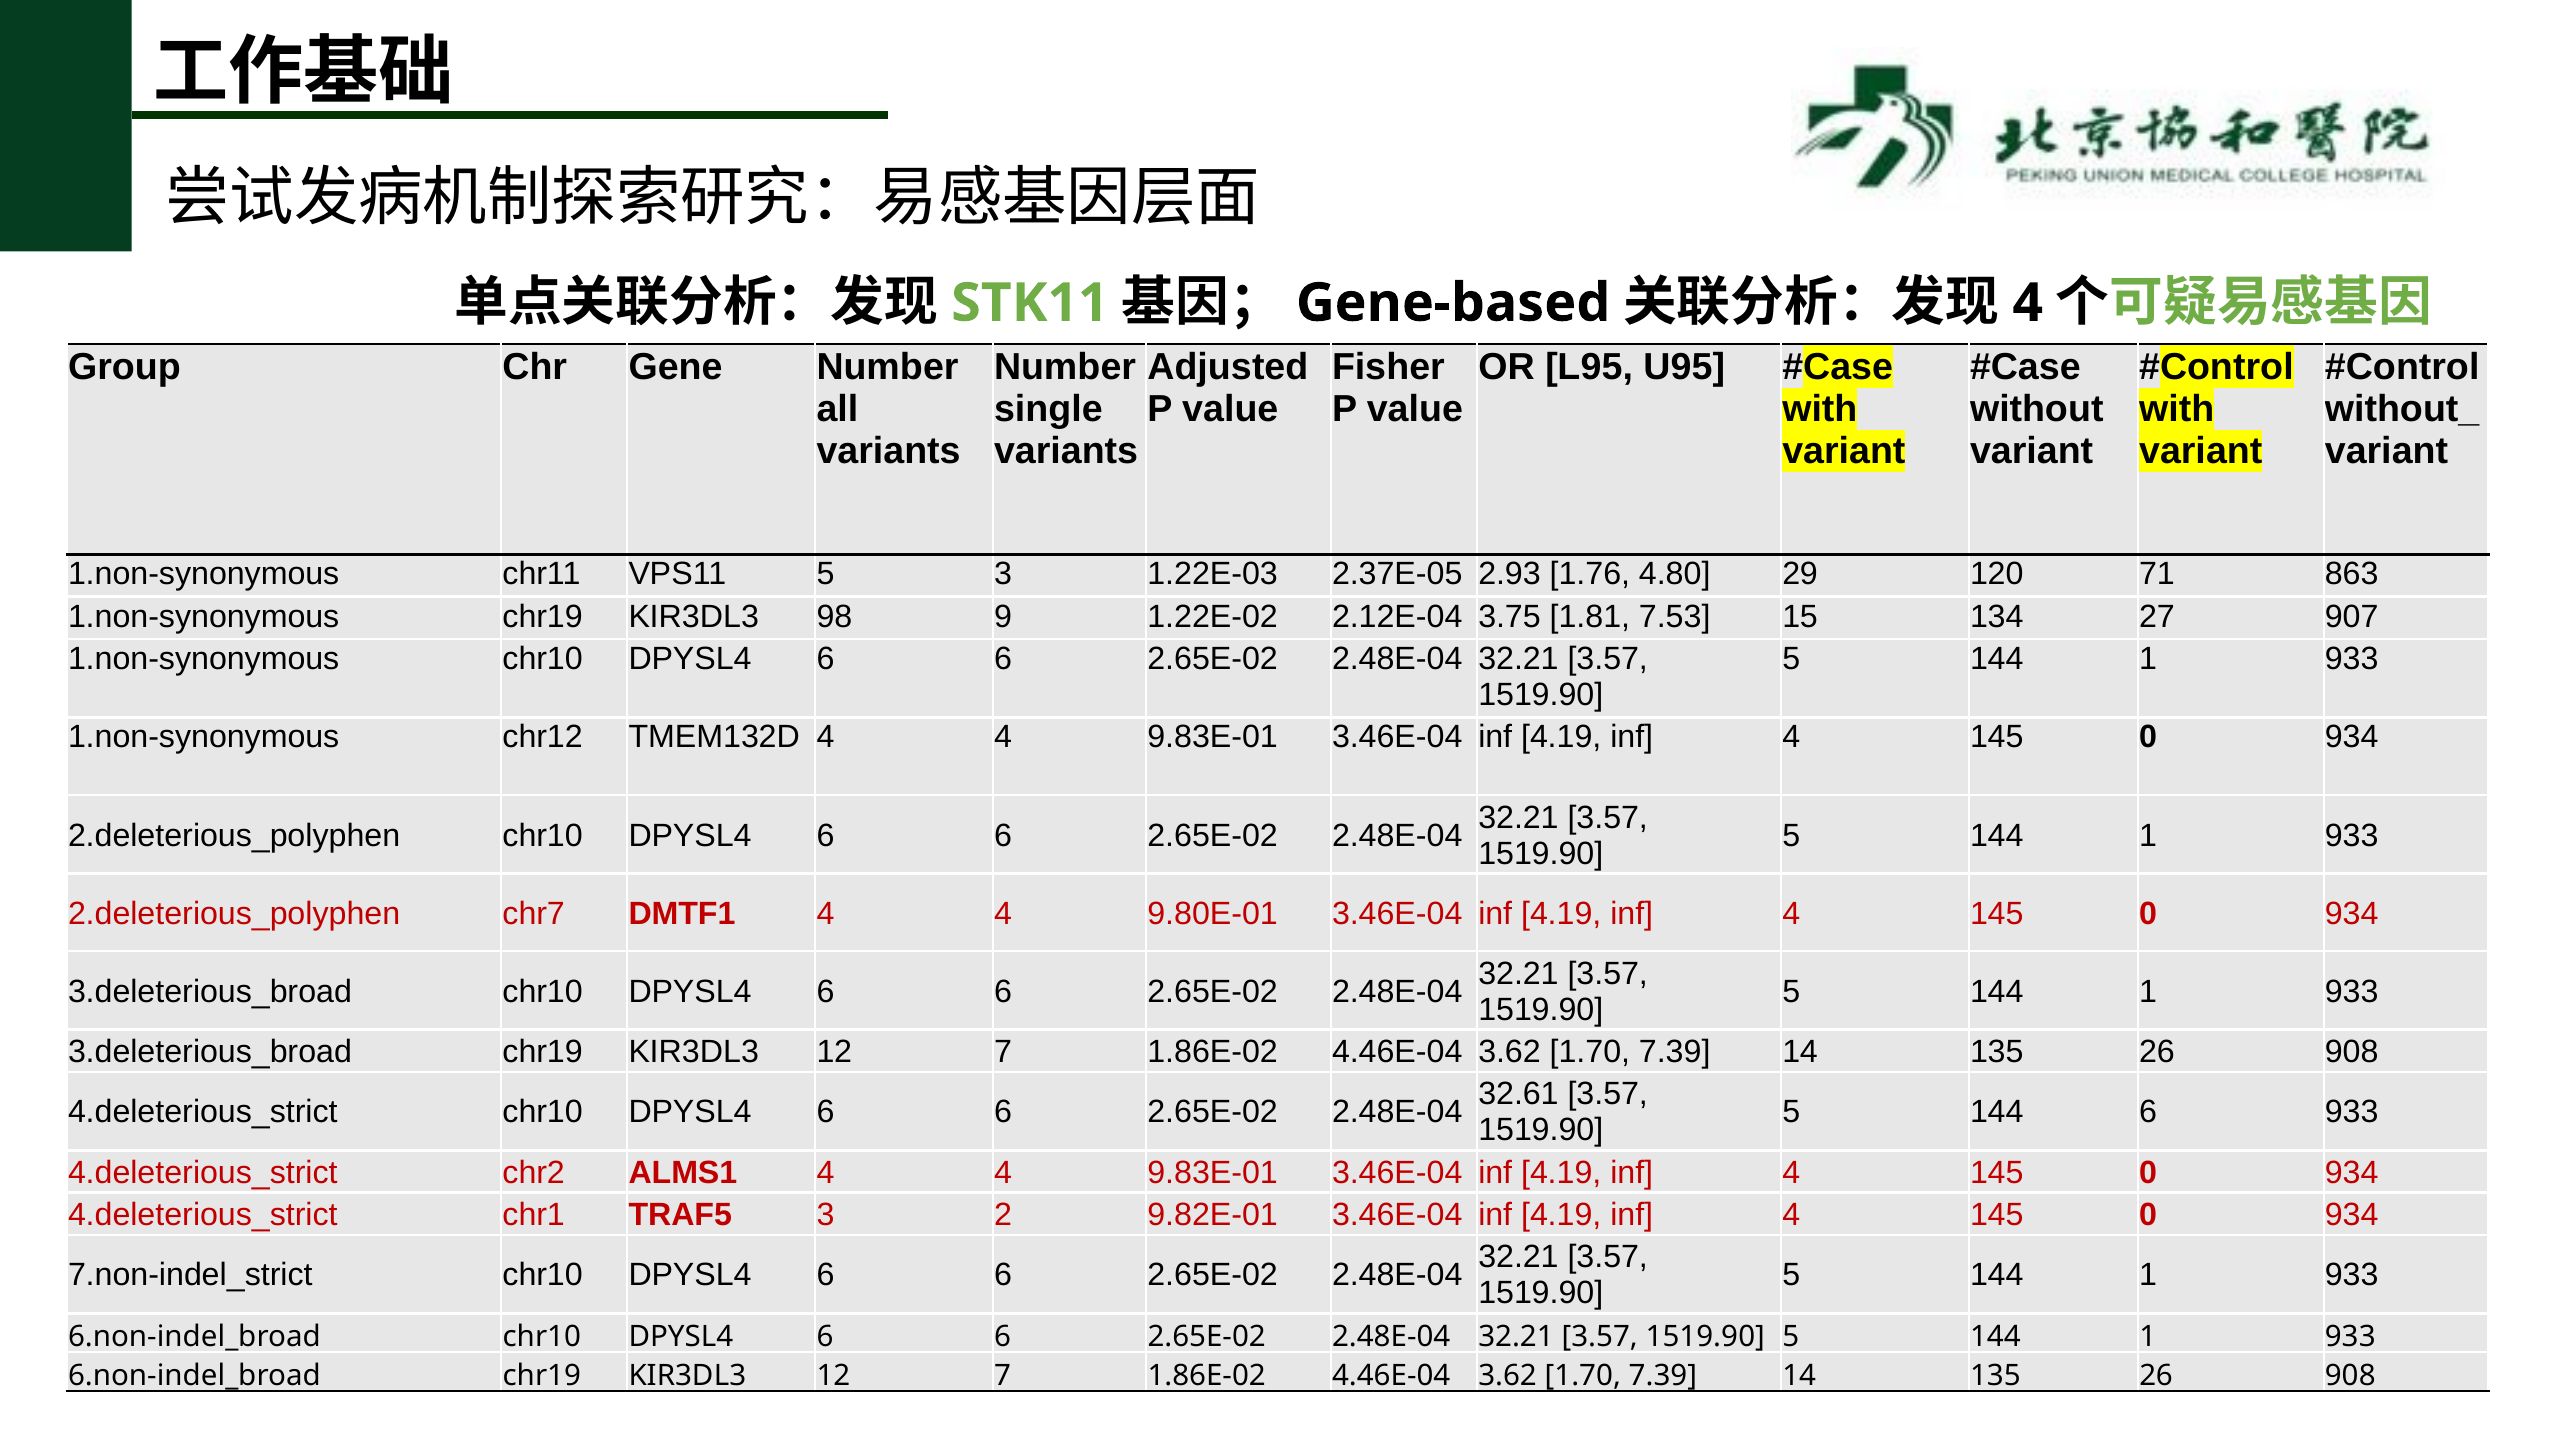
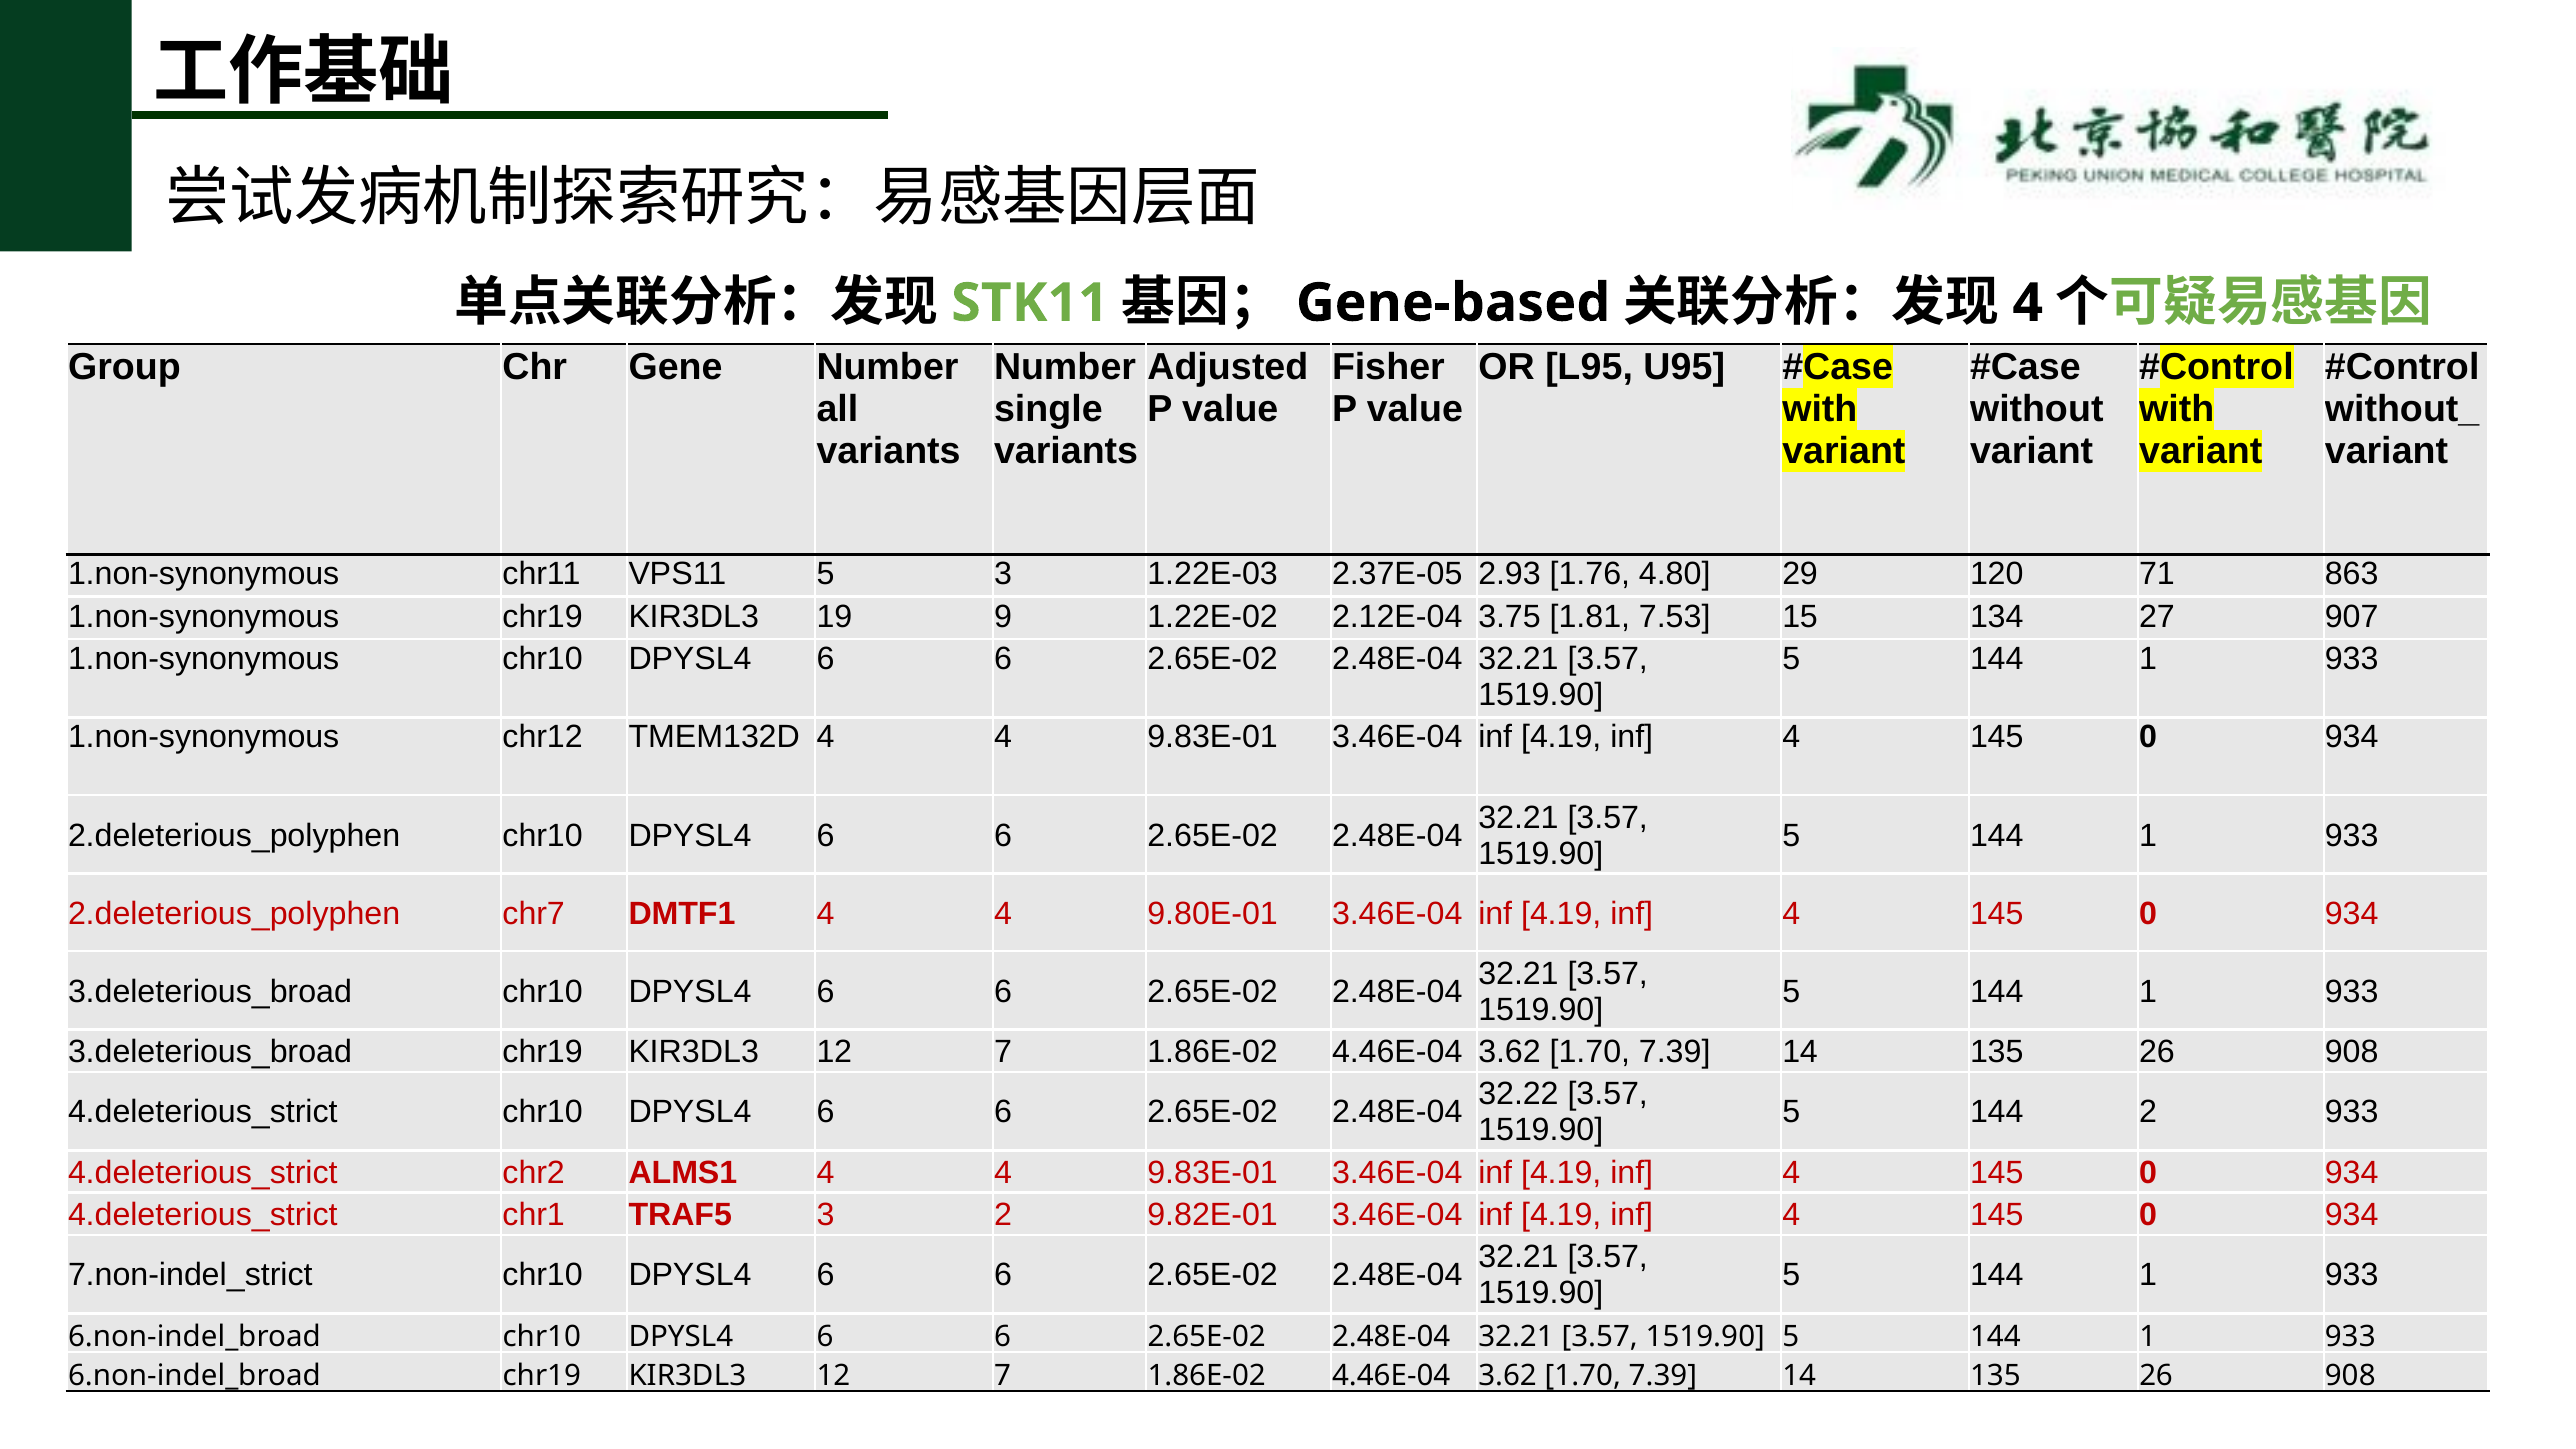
98: 98 -> 19
32.61: 32.61 -> 32.22
144 6: 6 -> 2
